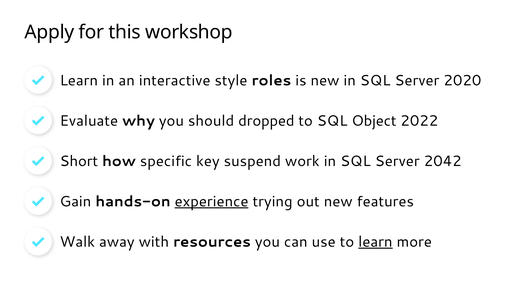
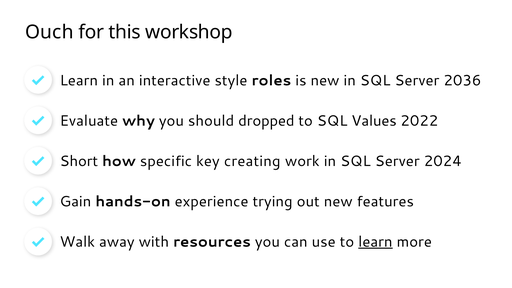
Apply: Apply -> Ouch
2020: 2020 -> 2036
Object: Object -> Values
suspend: suspend -> creating
2042: 2042 -> 2024
experience underline: present -> none
